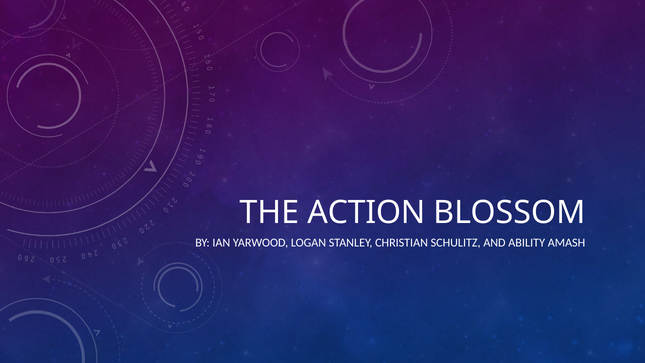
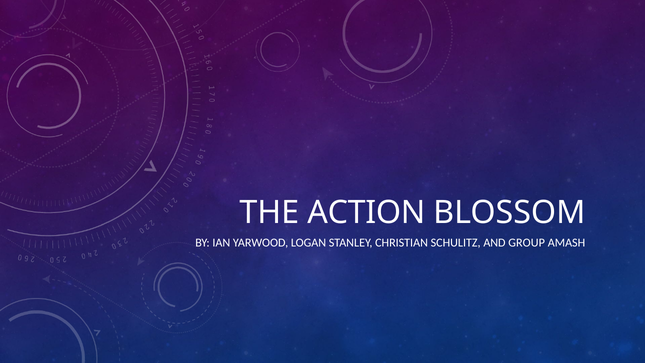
ABILITY: ABILITY -> GROUP
